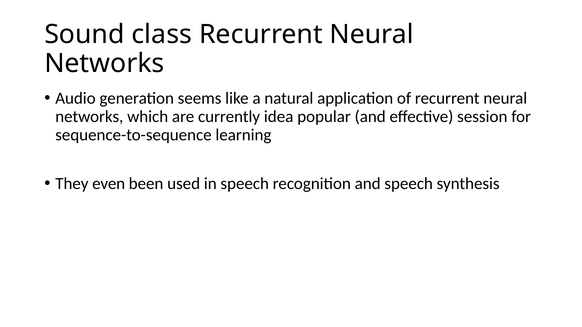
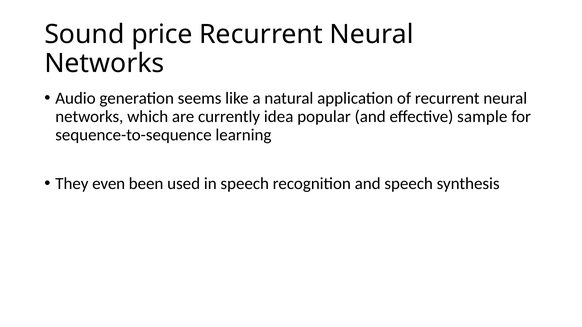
class: class -> price
session: session -> sample
